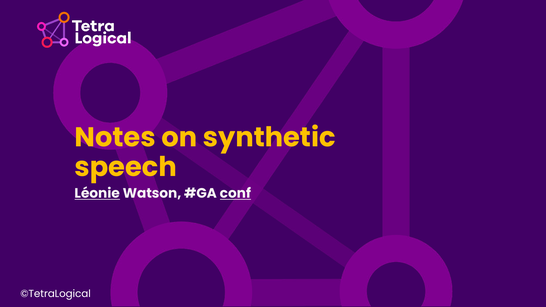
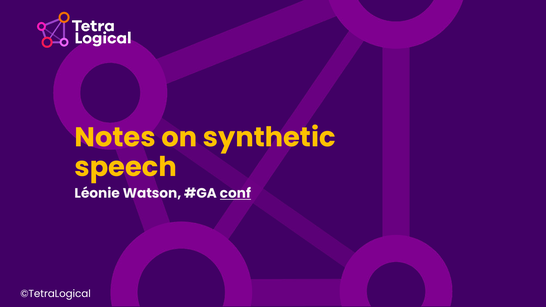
Léonie underline: present -> none
